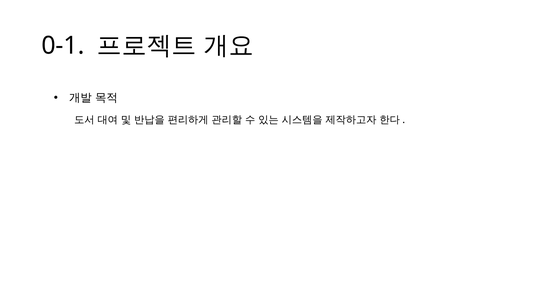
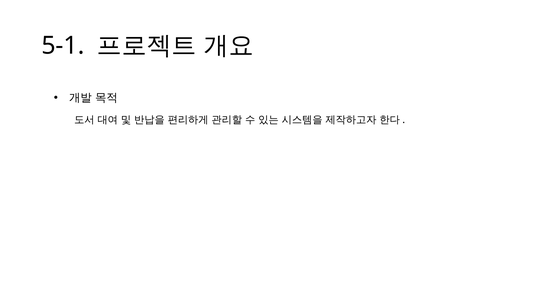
0-1: 0-1 -> 5-1
